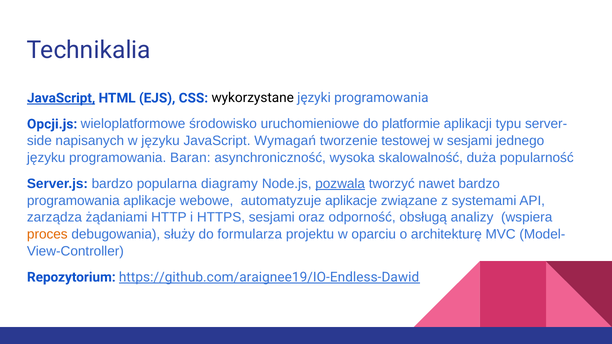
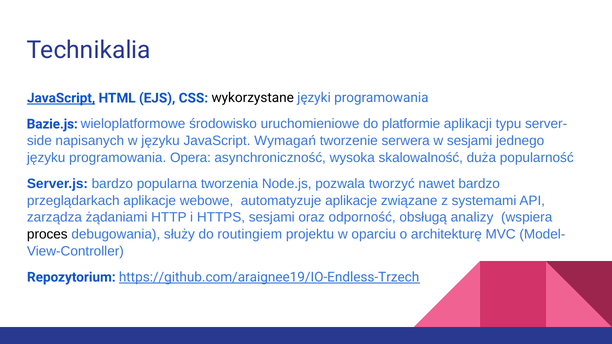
Opcji.js: Opcji.js -> Bazie.js
testowej: testowej -> serwera
Baran: Baran -> Opera
diagramy: diagramy -> tworzenia
pozwala underline: present -> none
programowania at (73, 201): programowania -> przeglądarkach
proces colour: orange -> black
formularza: formularza -> routingiem
https://github.com/araignee19/IO-Endless-Dawid: https://github.com/araignee19/IO-Endless-Dawid -> https://github.com/araignee19/IO-Endless-Trzech
